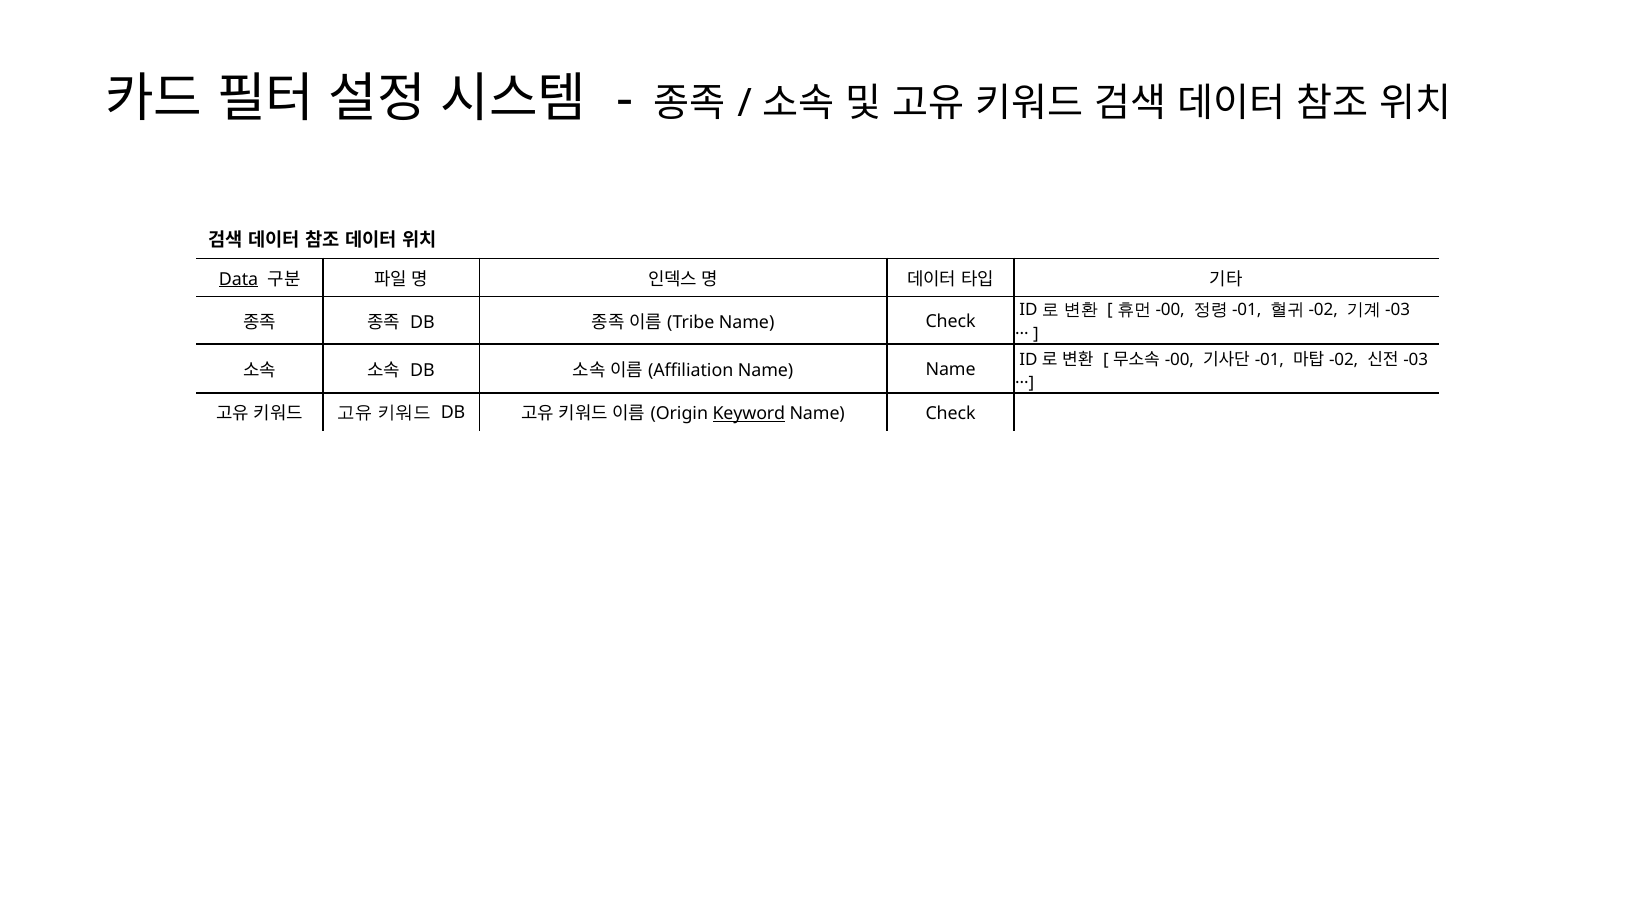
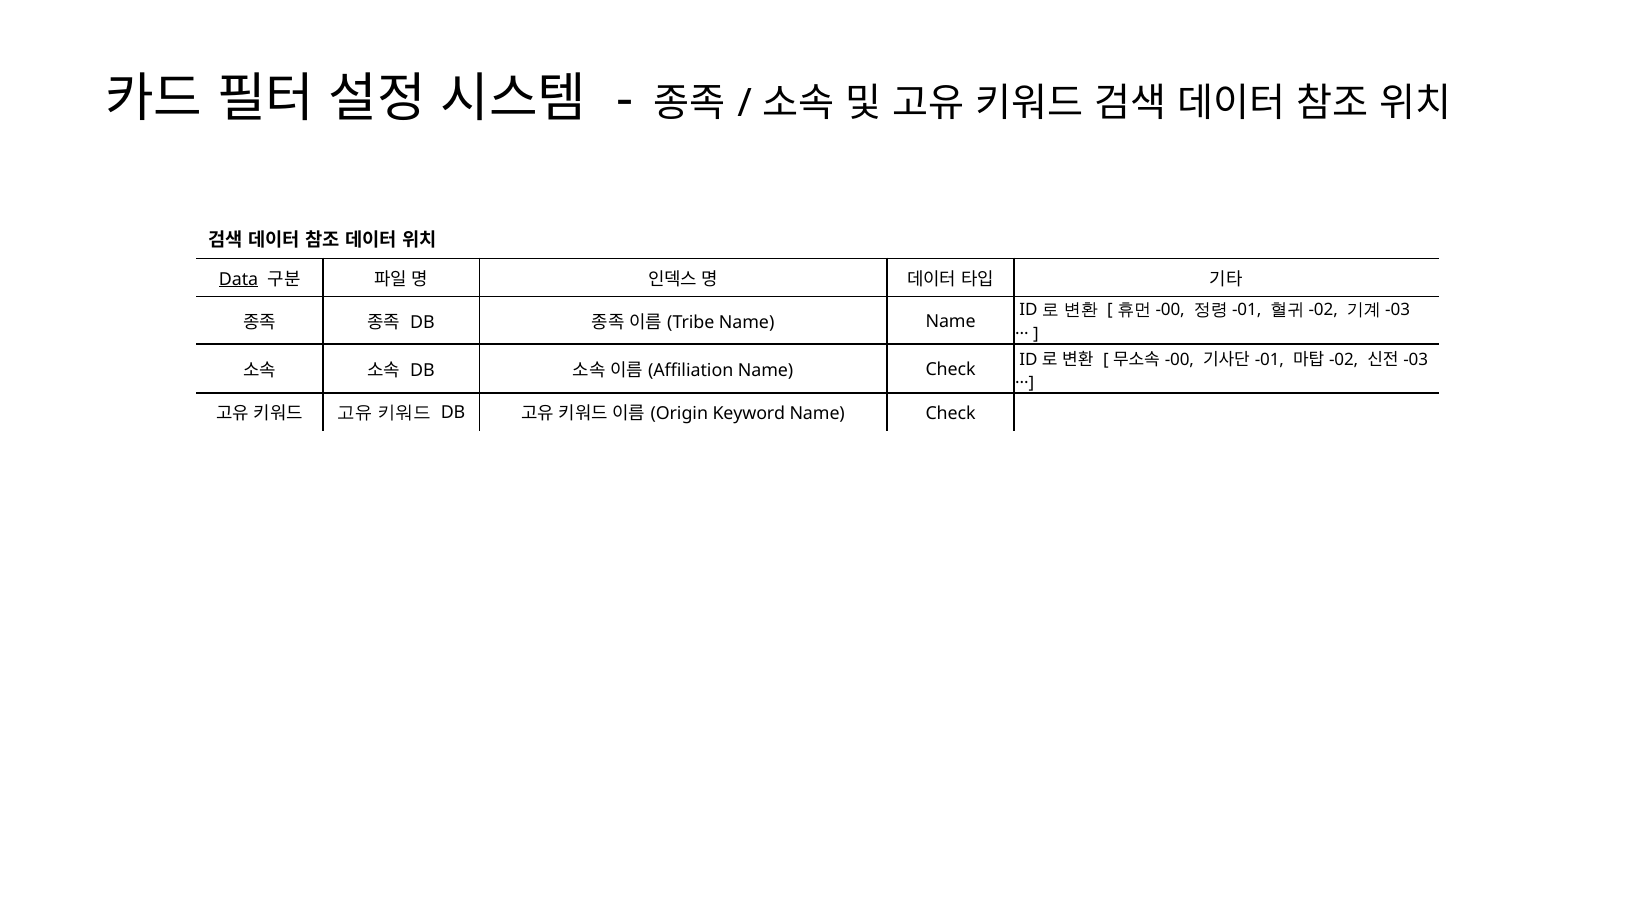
Check at (951, 321): Check -> Name
Name at (951, 370): Name -> Check
Keyword underline: present -> none
